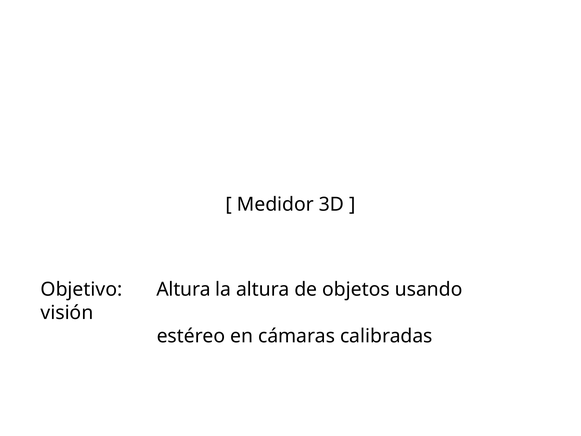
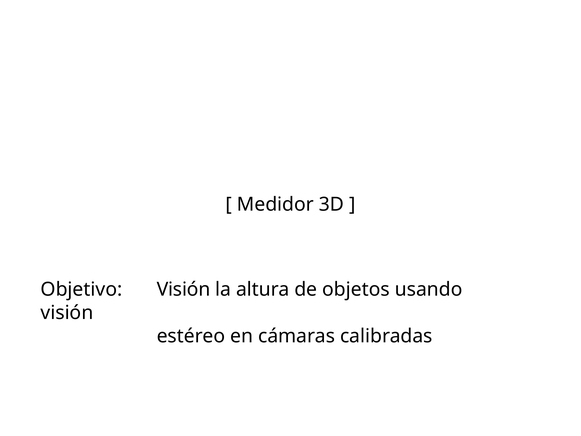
Objetivo Altura: Altura -> Visión
